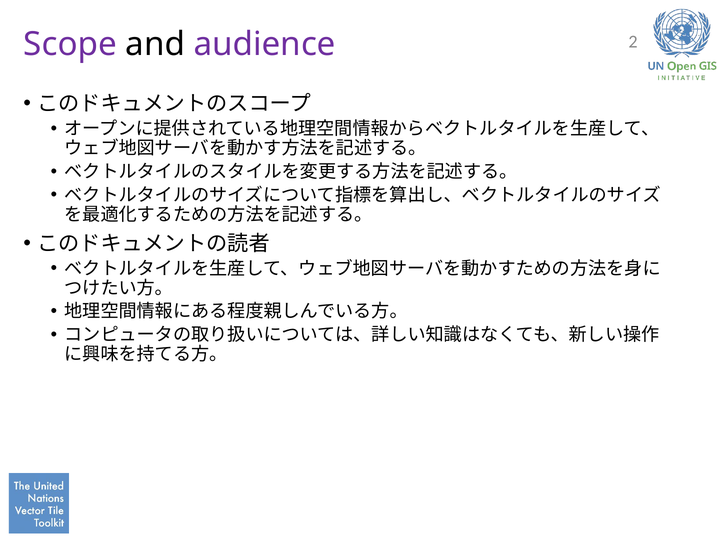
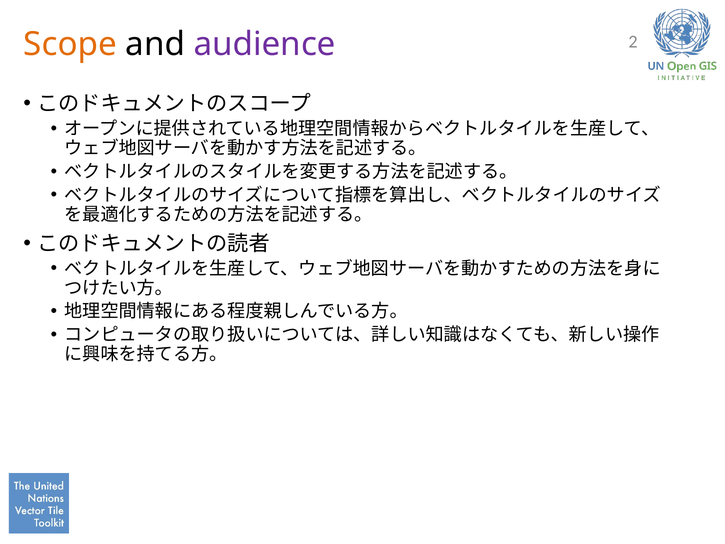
Scope colour: purple -> orange
